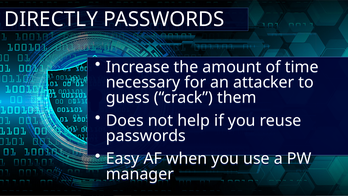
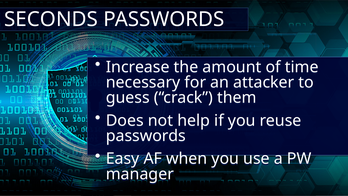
DIRECTLY: DIRECTLY -> SECONDS
